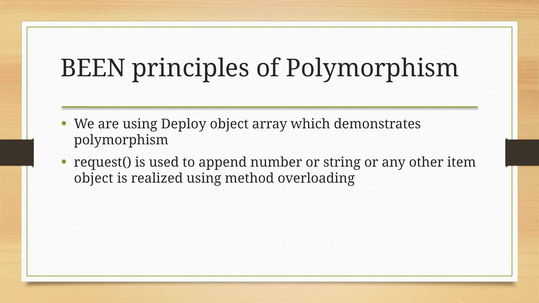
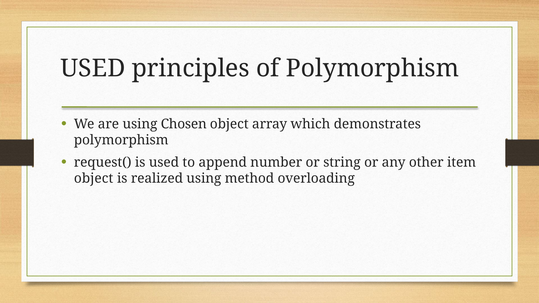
BEEN at (93, 68): BEEN -> USED
Deploy: Deploy -> Chosen
